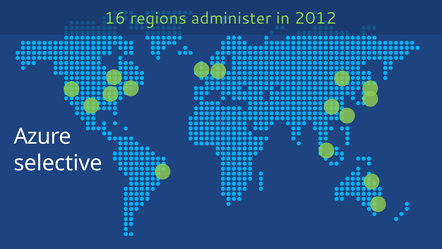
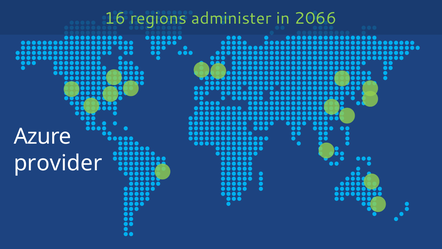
2012: 2012 -> 2066
selective: selective -> provider
